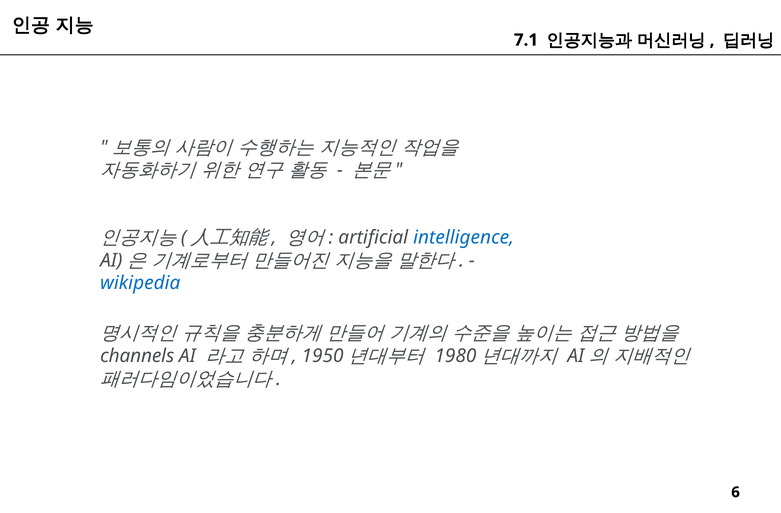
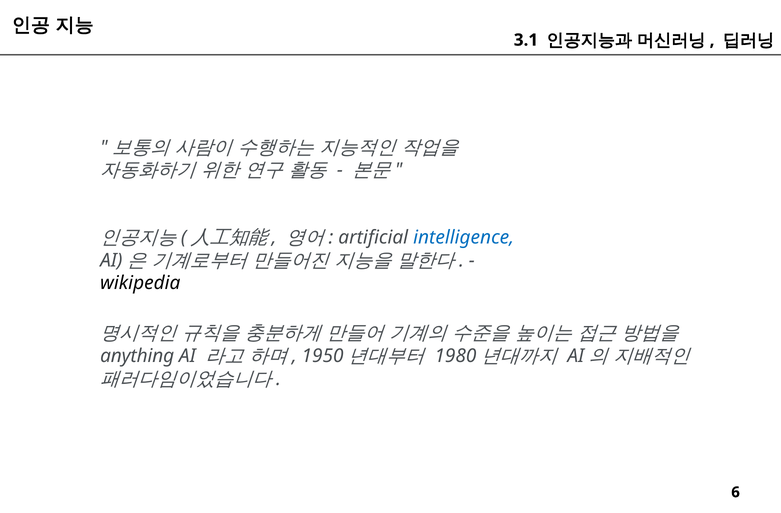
7.1: 7.1 -> 3.1
wikipedia colour: blue -> black
channels: channels -> anything
